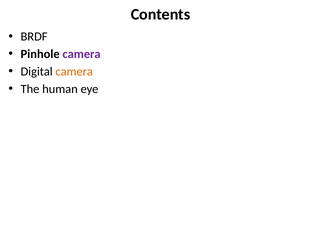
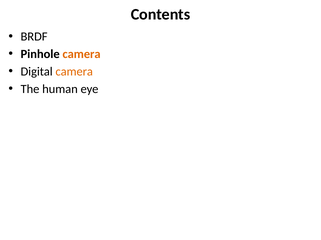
camera at (82, 54) colour: purple -> orange
